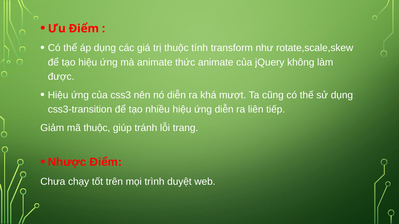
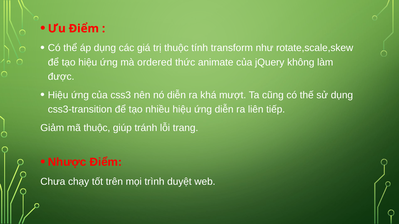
mà animate: animate -> ordered
